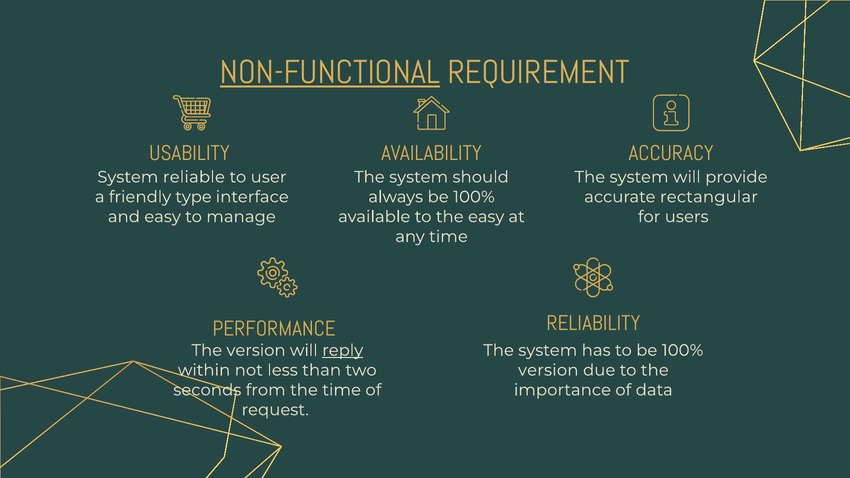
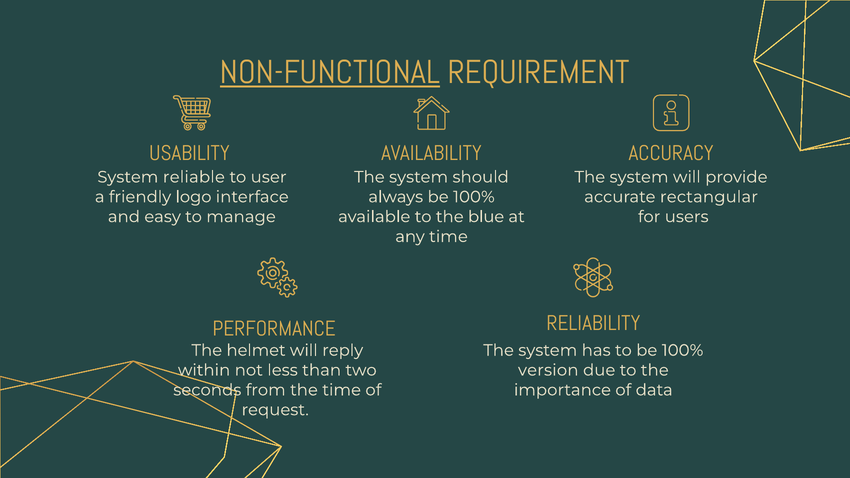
type: type -> logo
the easy: easy -> blue
The version: version -> helmet
reply underline: present -> none
